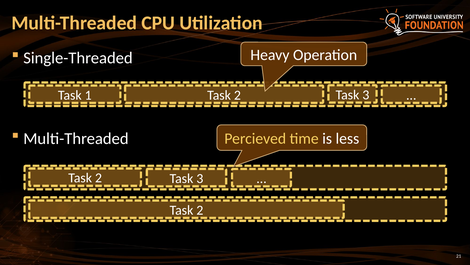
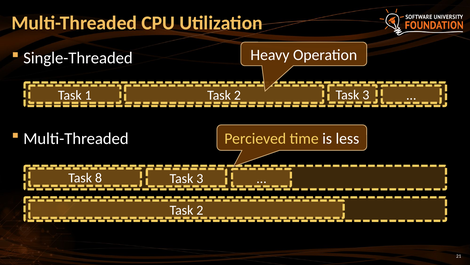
2 at (98, 178): 2 -> 8
